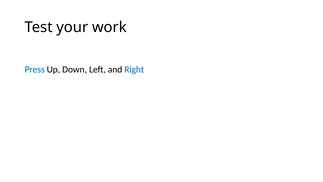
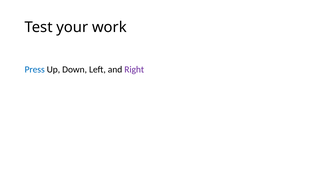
Right colour: blue -> purple
